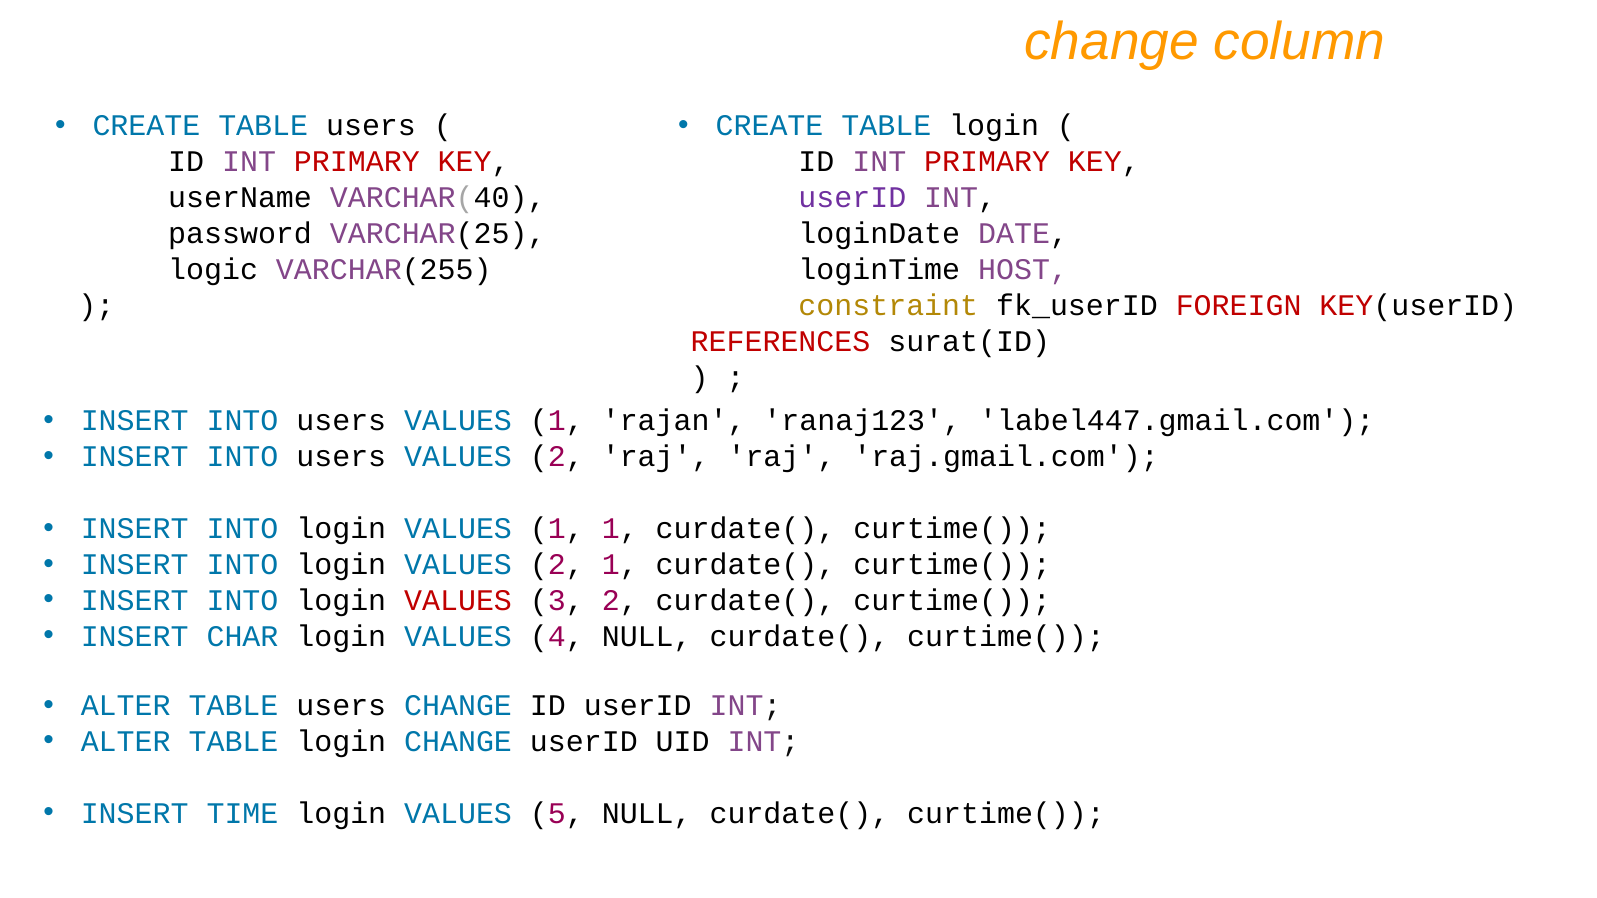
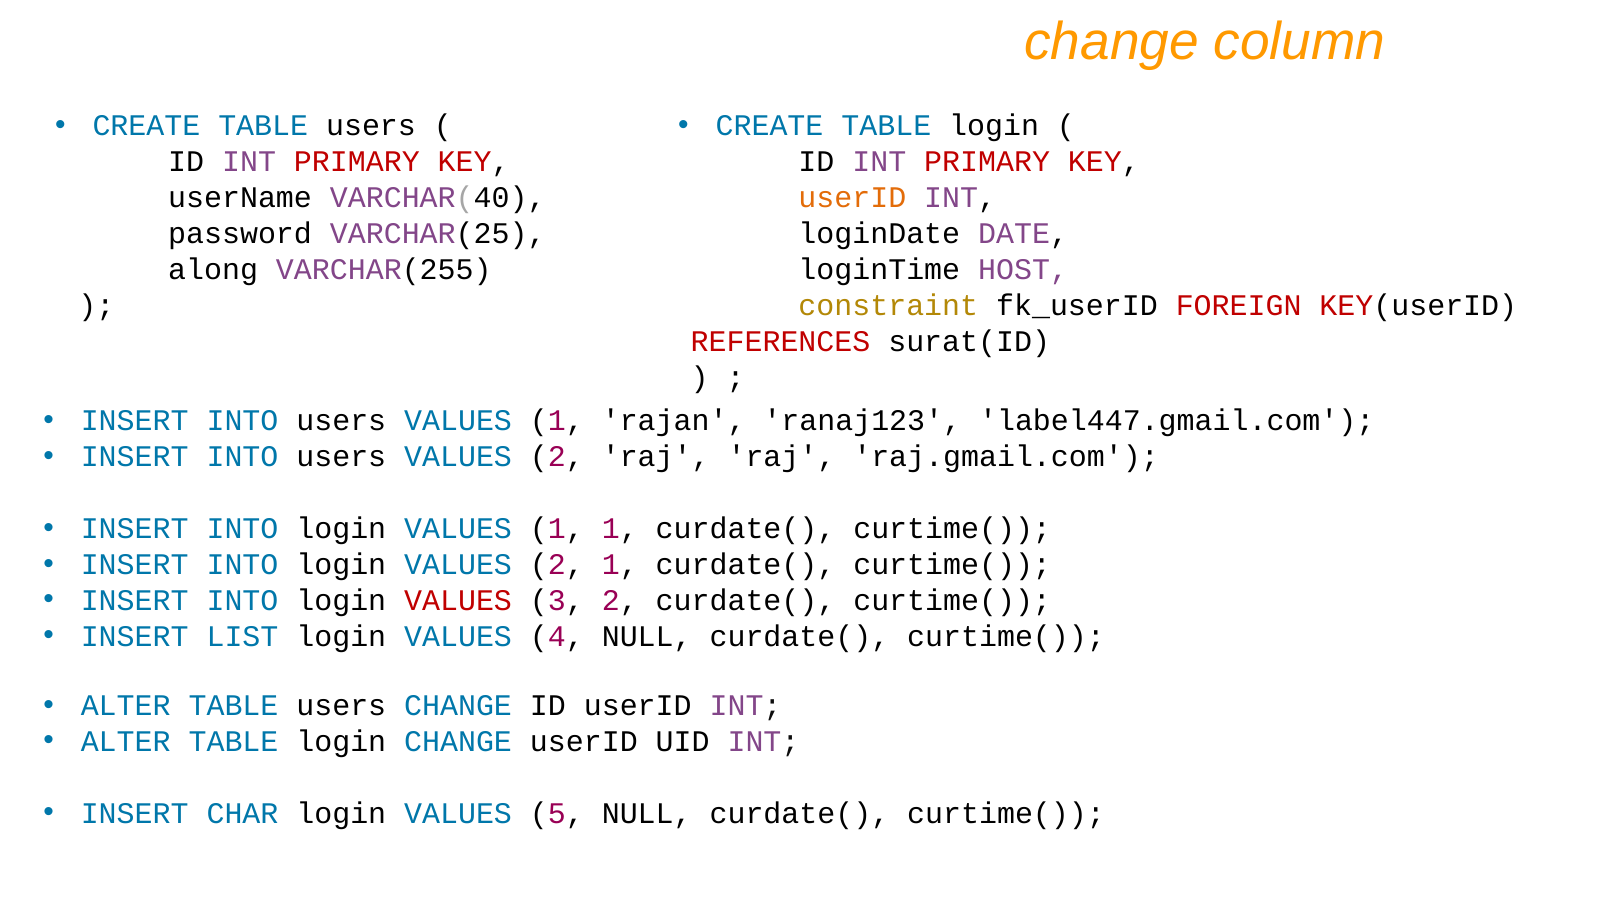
userID at (852, 198) colour: purple -> orange
logic: logic -> along
CHAR: CHAR -> LIST
TIME: TIME -> CHAR
